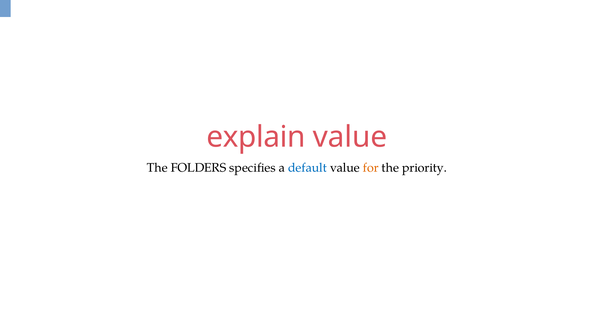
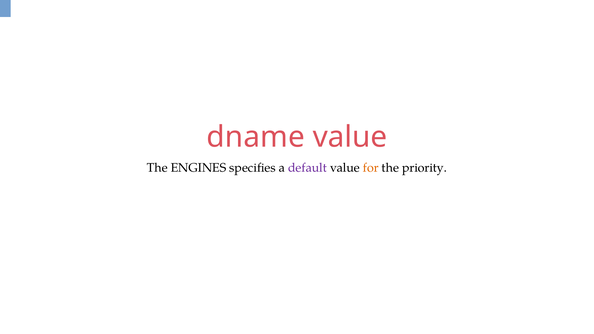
explain: explain -> dname
FOLDERS: FOLDERS -> ENGINES
default colour: blue -> purple
